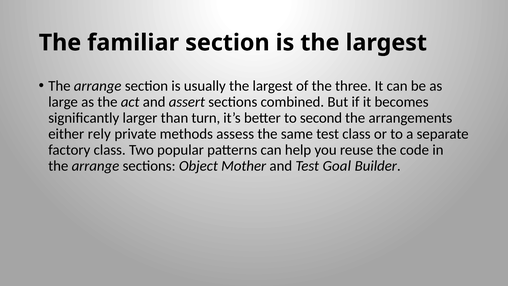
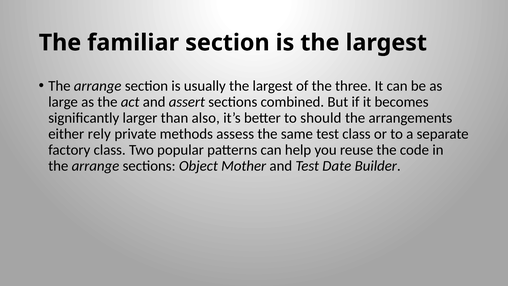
turn: turn -> also
second: second -> should
Goal: Goal -> Date
